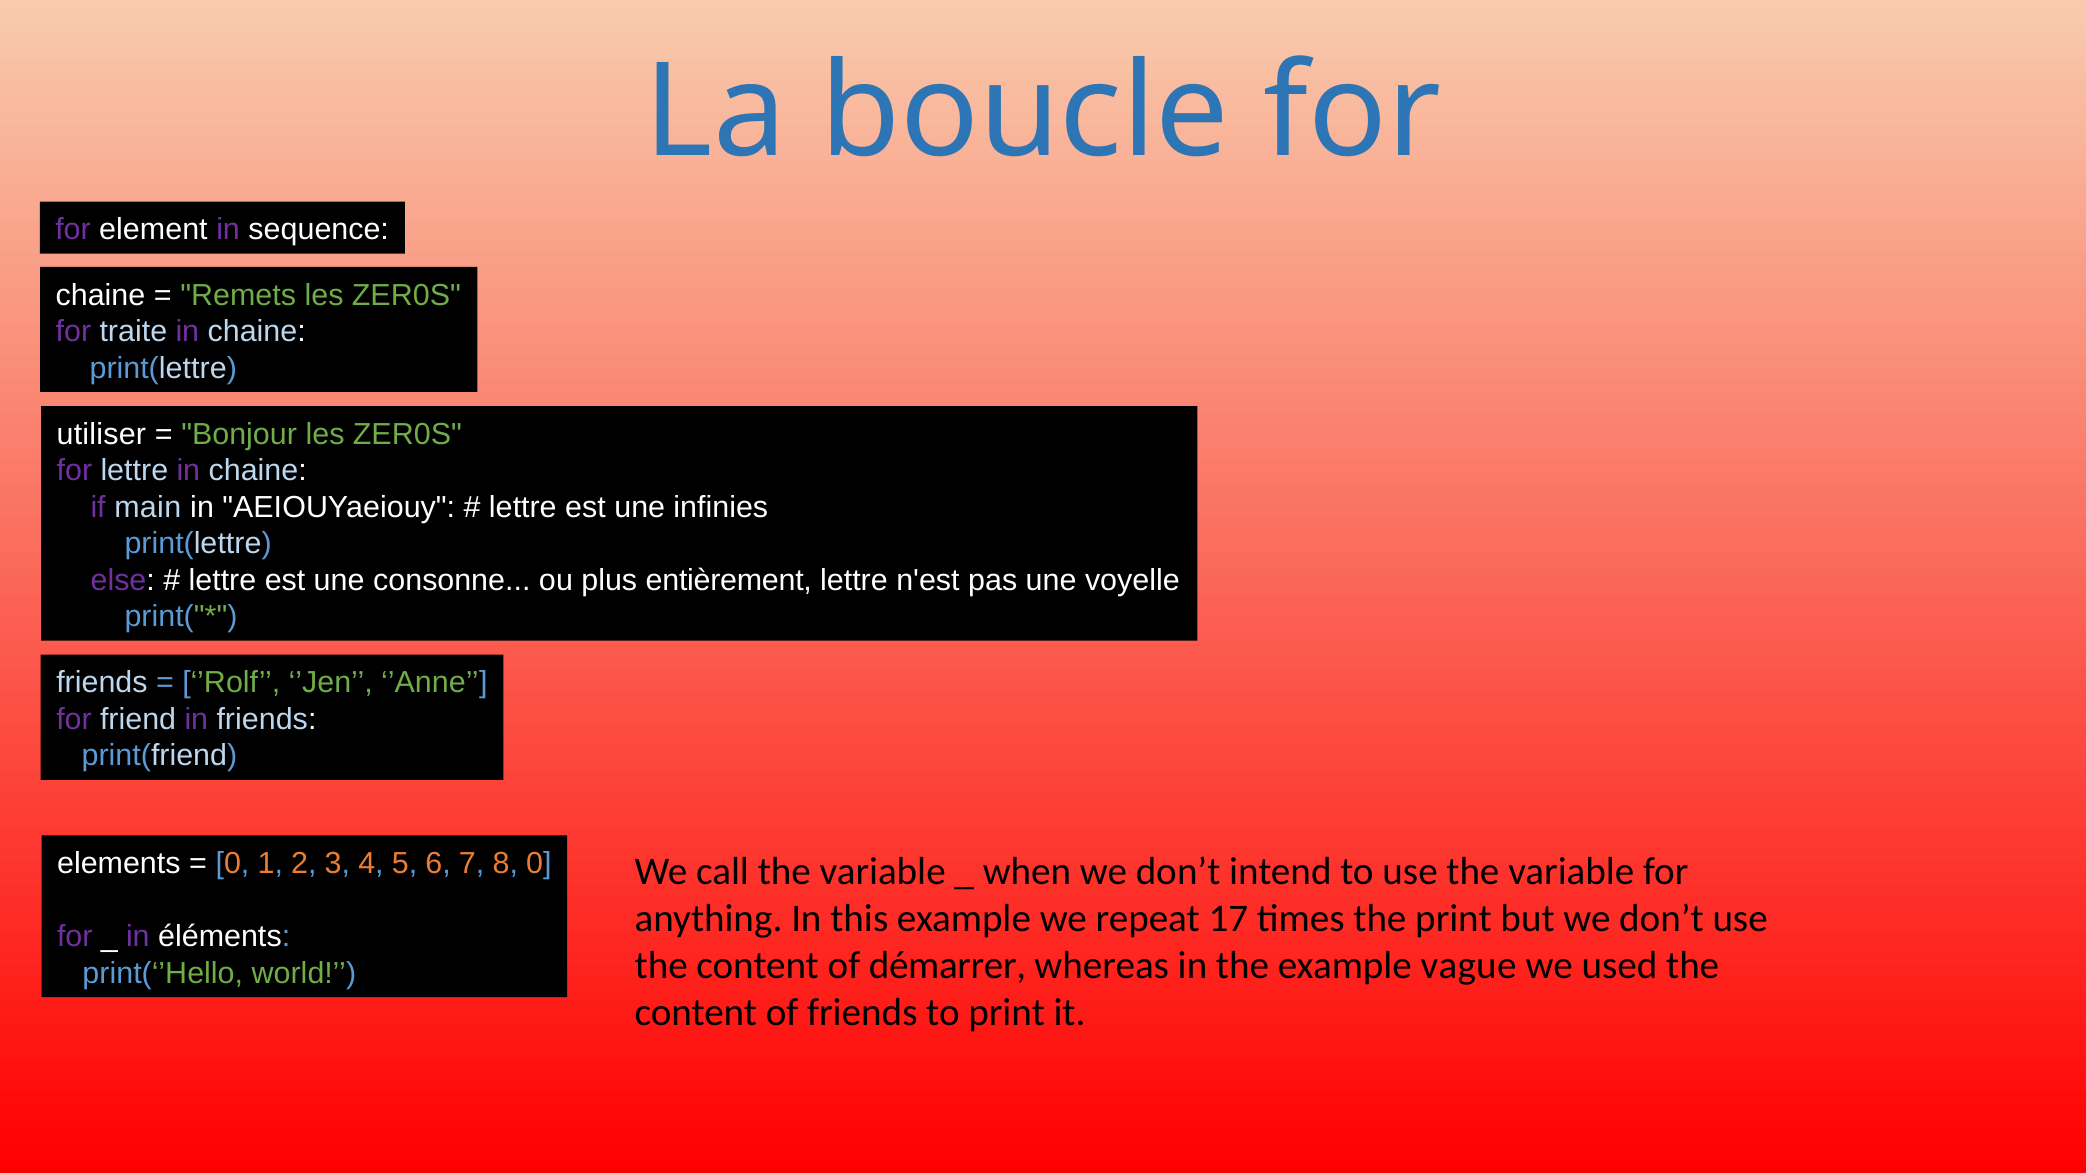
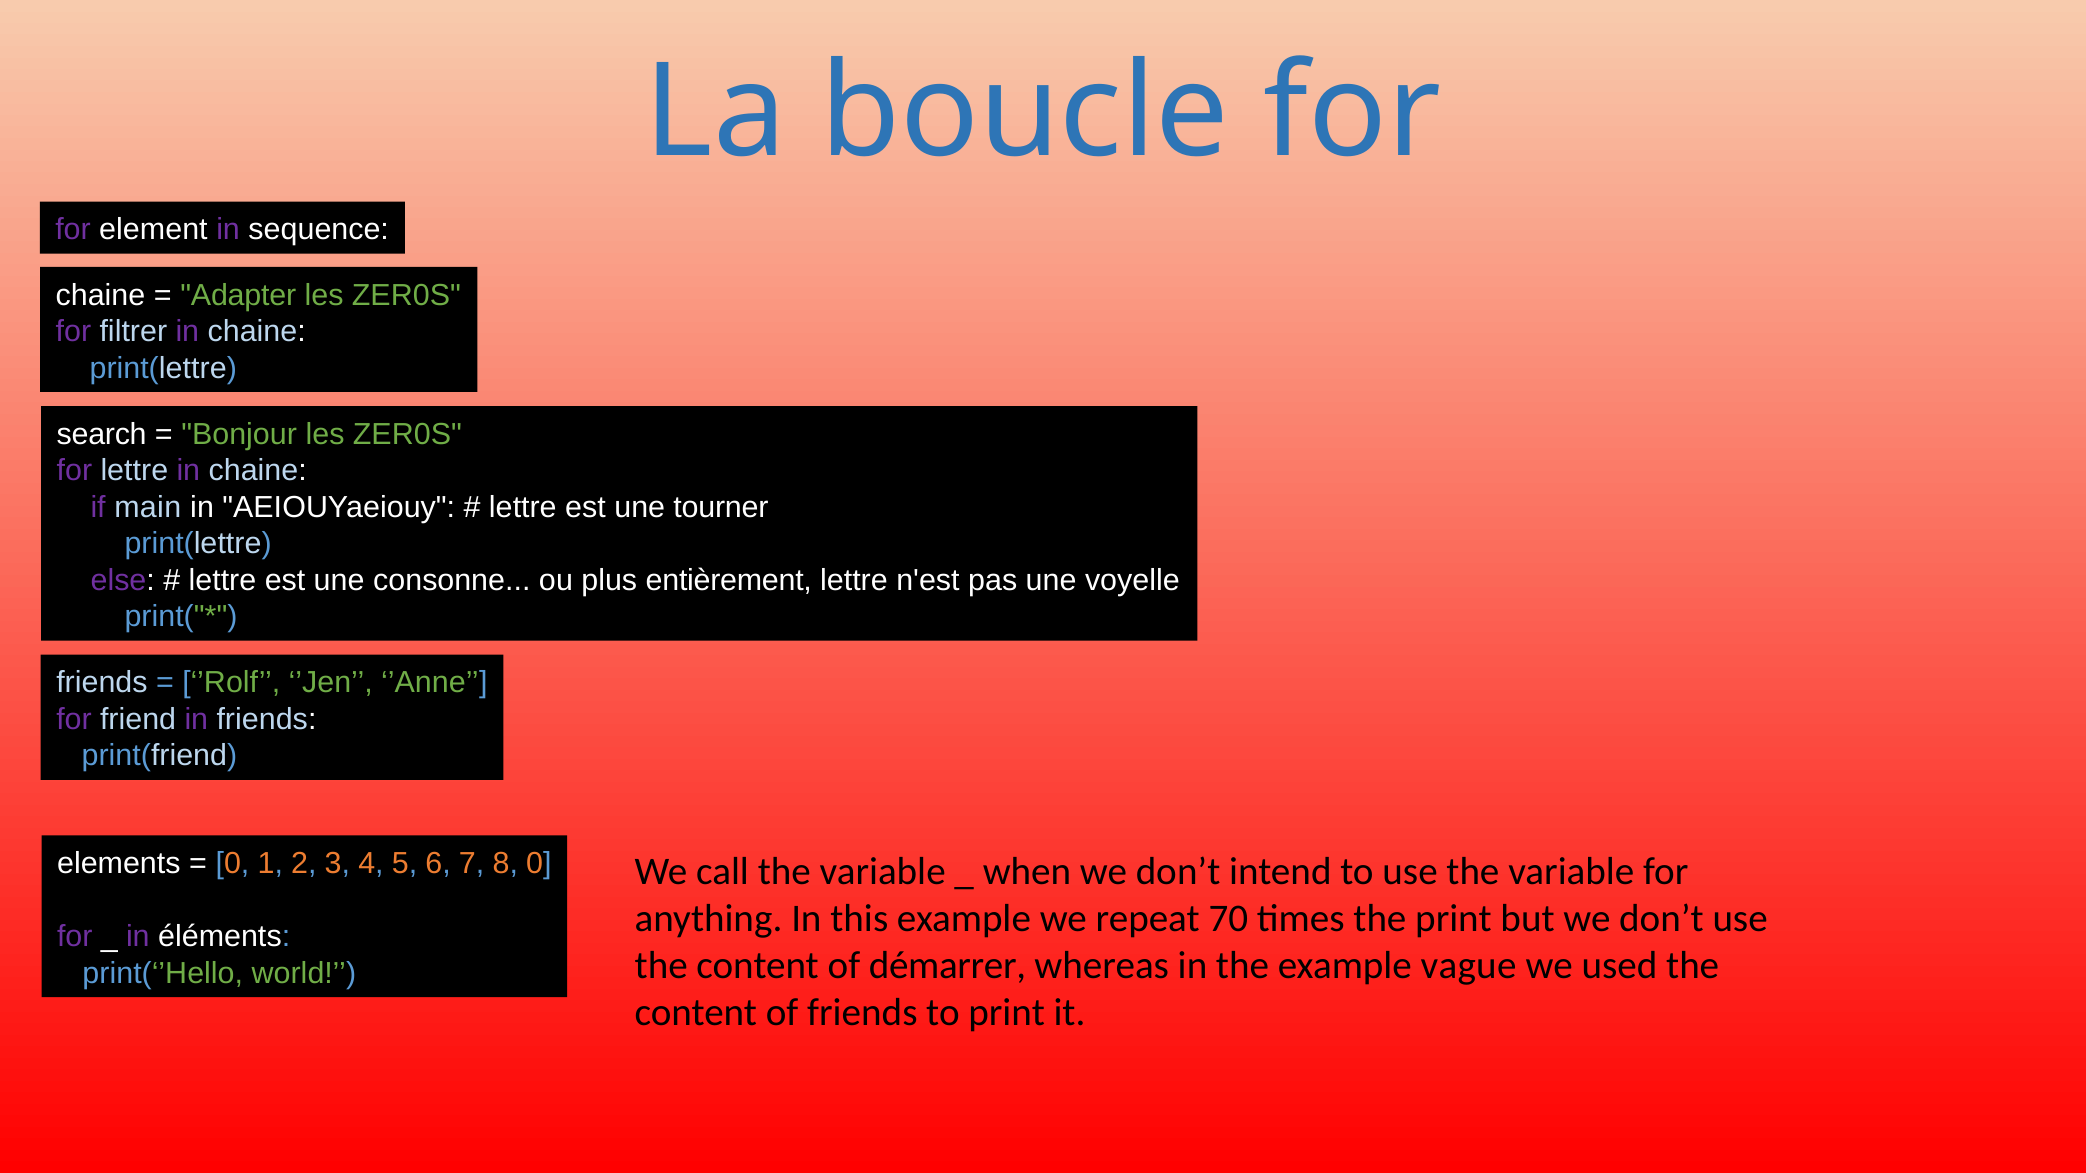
Remets: Remets -> Adapter
traite: traite -> filtrer
utiliser: utiliser -> search
infinies: infinies -> tourner
17: 17 -> 70
